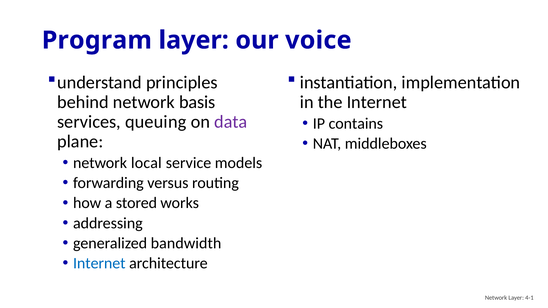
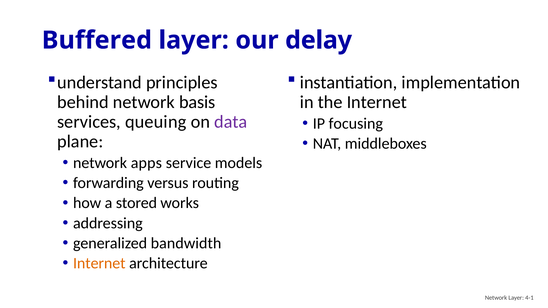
Program: Program -> Buffered
voice: voice -> delay
contains: contains -> focusing
local: local -> apps
Internet at (99, 263) colour: blue -> orange
